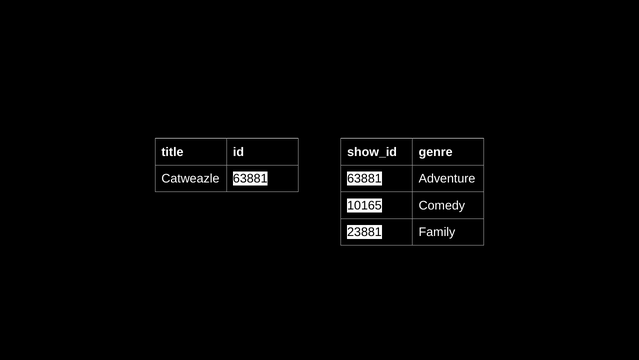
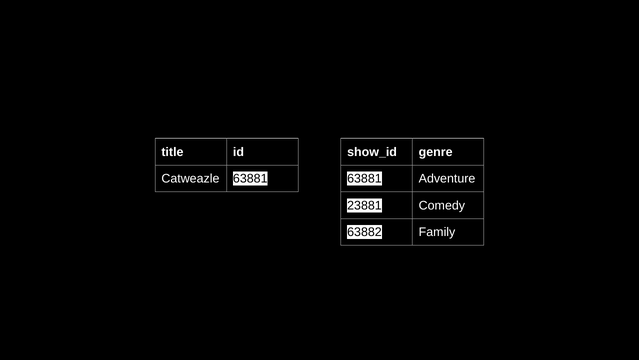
10165: 10165 -> 23881
23881: 23881 -> 63882
